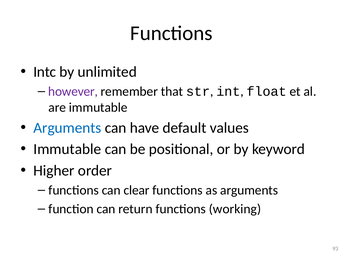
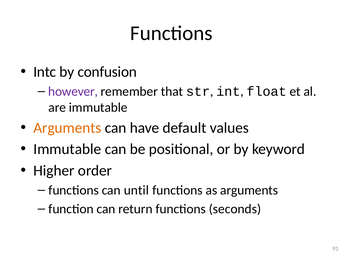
unlimited: unlimited -> confusion
Arguments at (67, 128) colour: blue -> orange
clear: clear -> until
working: working -> seconds
